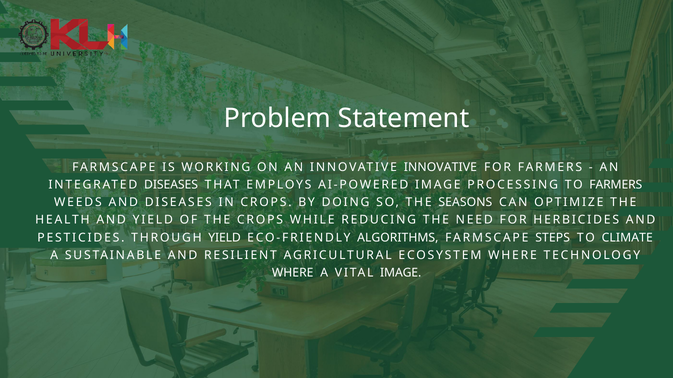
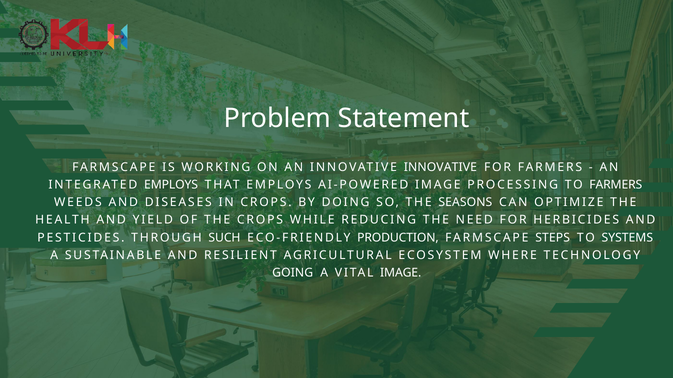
INTEGRATED DISEASES: DISEASES -> EMPLOYS
THROUGH YIELD: YIELD -> SUCH
ALGORITHMS: ALGORITHMS -> PRODUCTION
CLIMATE: CLIMATE -> SYSTEMS
WHERE at (293, 273): WHERE -> GOING
